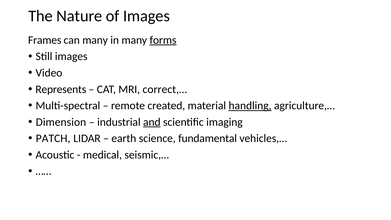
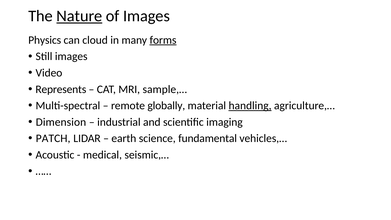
Nature underline: none -> present
Frames: Frames -> Physics
can many: many -> cloud
correct,…: correct,… -> sample,…
created: created -> globally
and underline: present -> none
